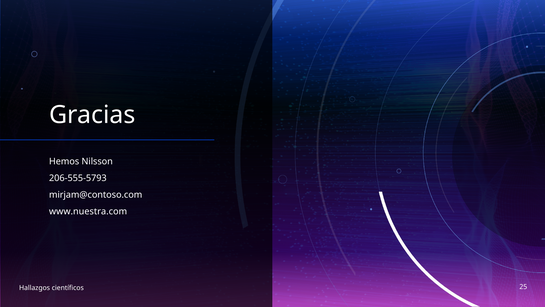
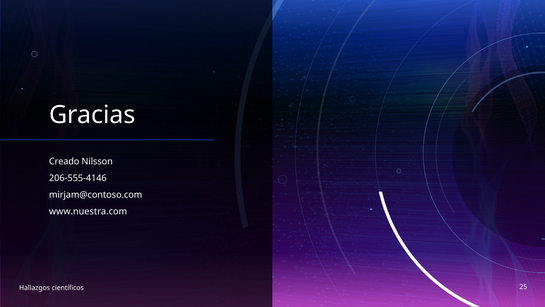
Hemos: Hemos -> Creado
206-555-5793: 206-555-5793 -> 206-555-4146
